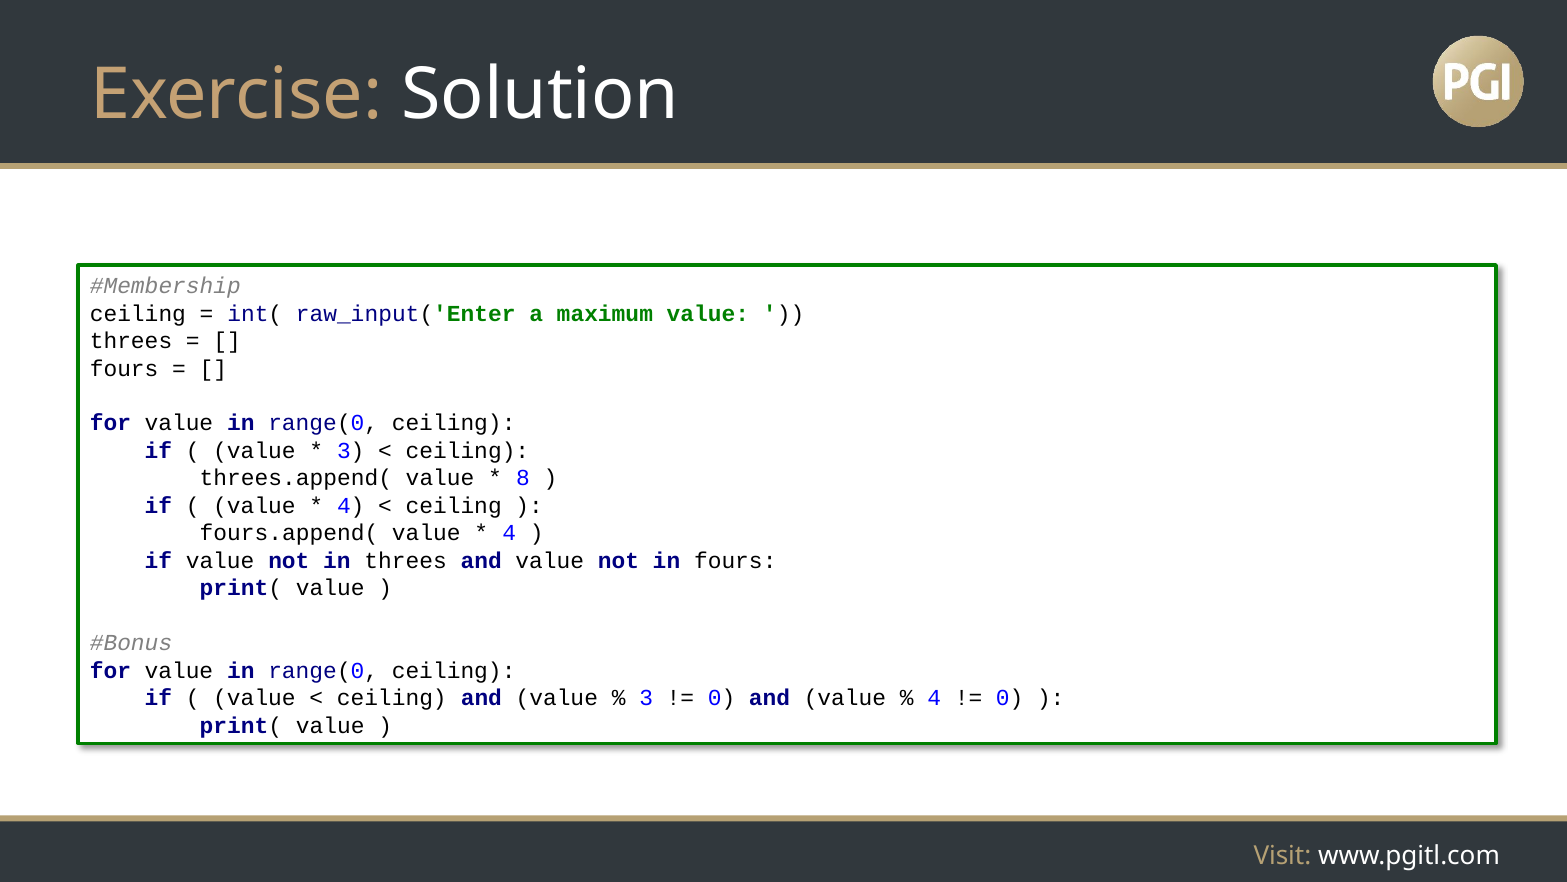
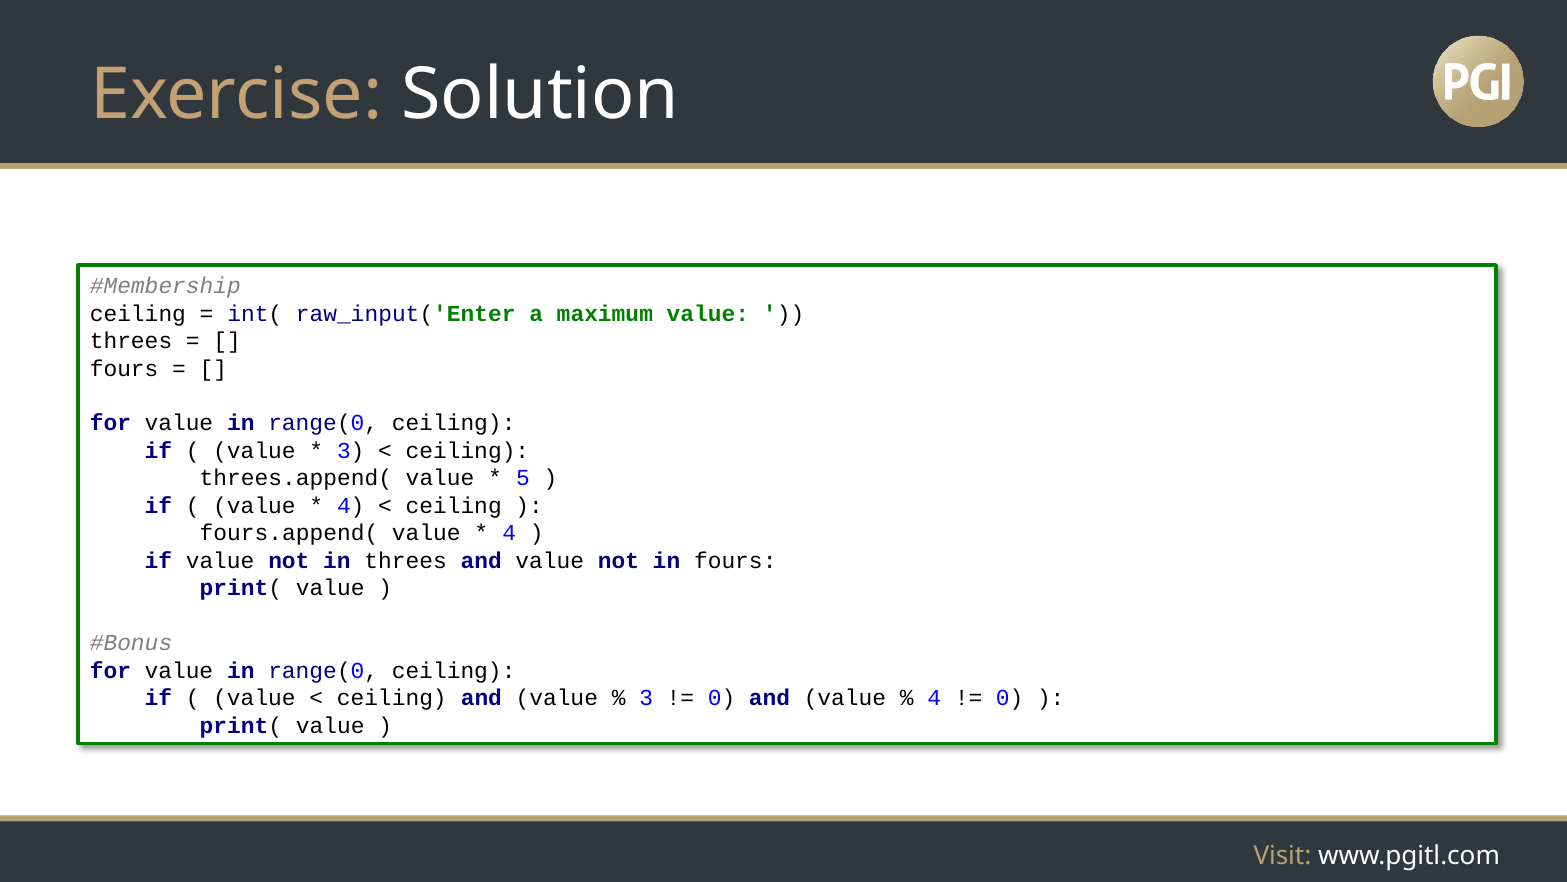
8: 8 -> 5
